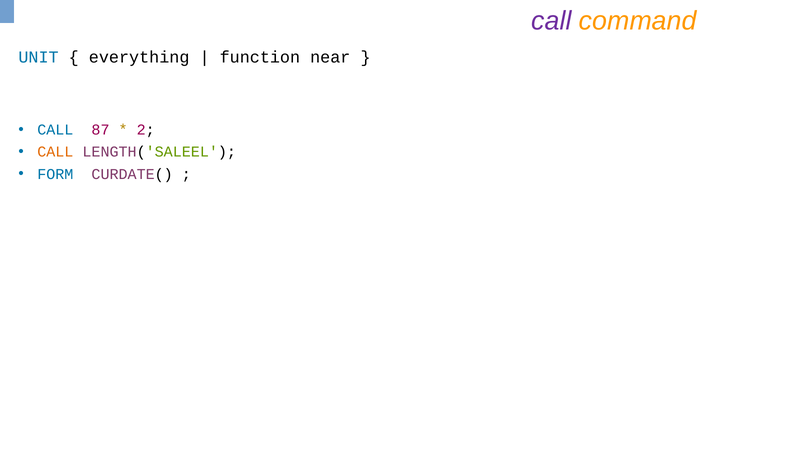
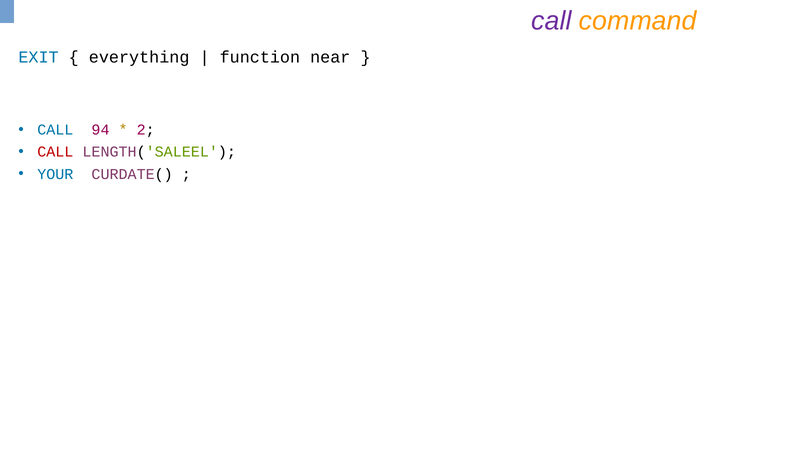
UNIT: UNIT -> EXIT
87: 87 -> 94
CALL at (55, 152) colour: orange -> red
FORM: FORM -> YOUR
